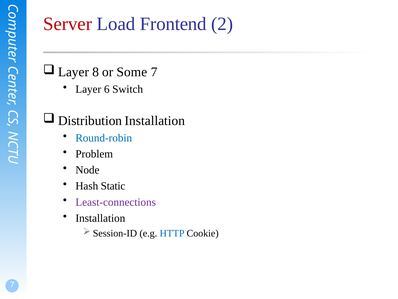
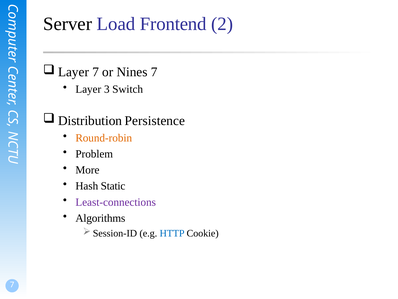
Server colour: red -> black
8 at (96, 72): 8 -> 7
Some: Some -> Nines
6: 6 -> 3
Installation at (155, 120): Installation -> Persistence
Round-robin colour: blue -> orange
Node: Node -> More
Installation at (100, 218): Installation -> Algorithms
